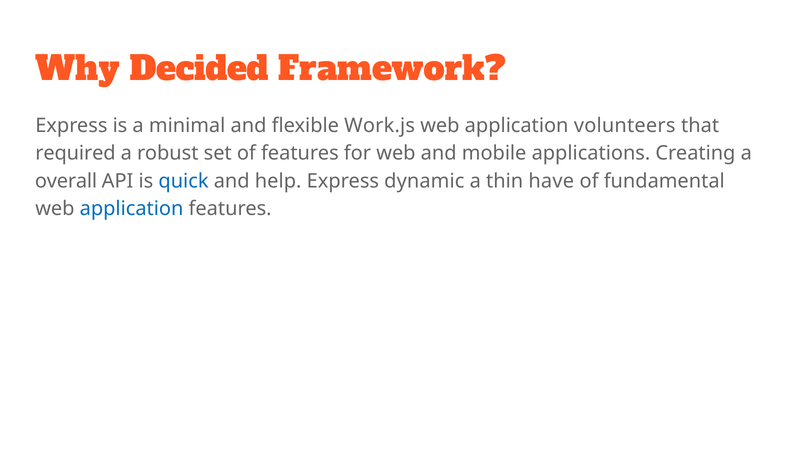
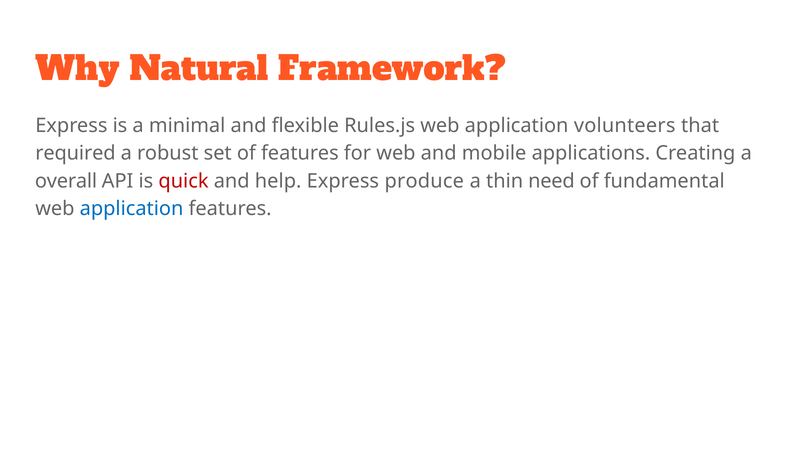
Decided: Decided -> Natural
Work.js: Work.js -> Rules.js
quick colour: blue -> red
dynamic: dynamic -> produce
have: have -> need
